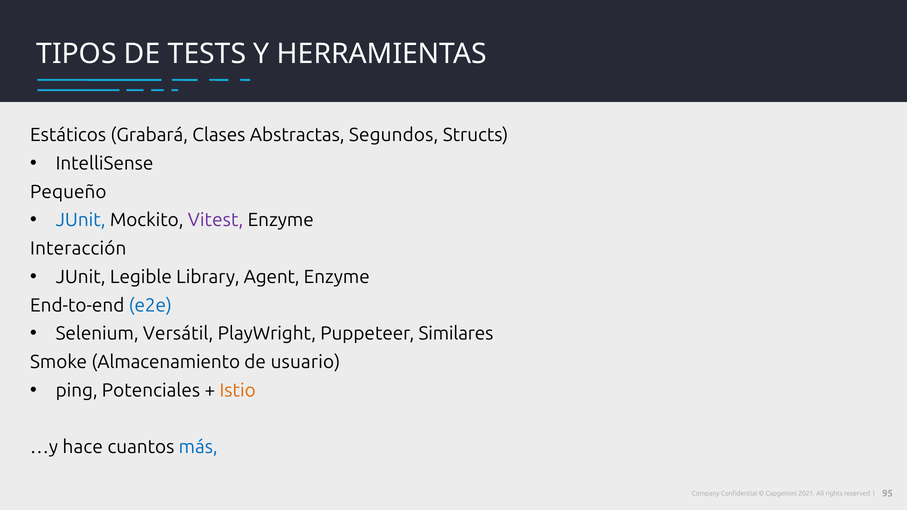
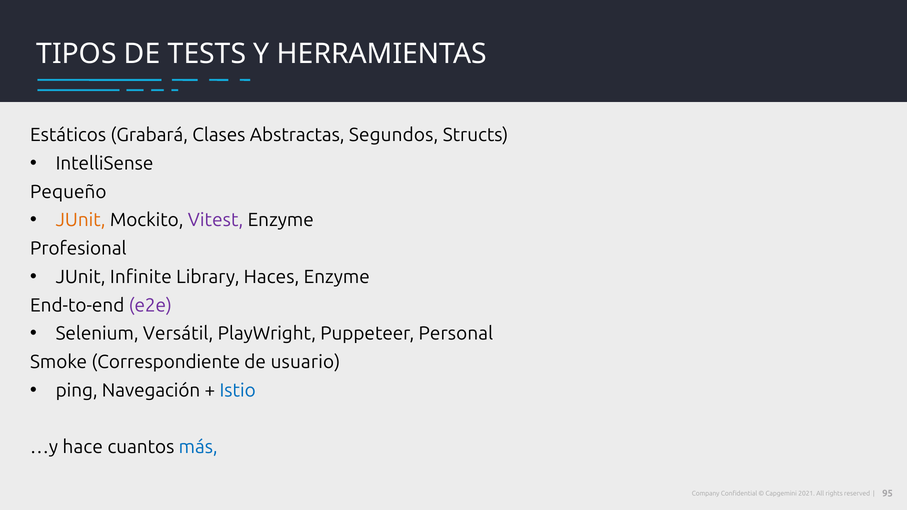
JUnit at (81, 220) colour: blue -> orange
Interacción: Interacción -> Profesional
Legible: Legible -> Infinite
Agent: Agent -> Haces
e2e colour: blue -> purple
Similares: Similares -> Personal
Almacenamiento: Almacenamiento -> Correspondiente
Potenciales: Potenciales -> Navegación
Istio colour: orange -> blue
